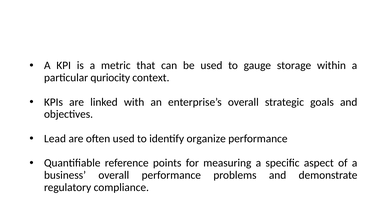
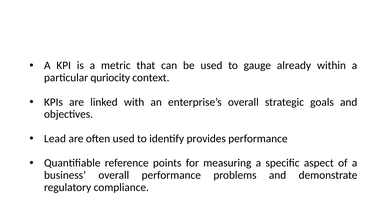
storage: storage -> already
organize: organize -> provides
